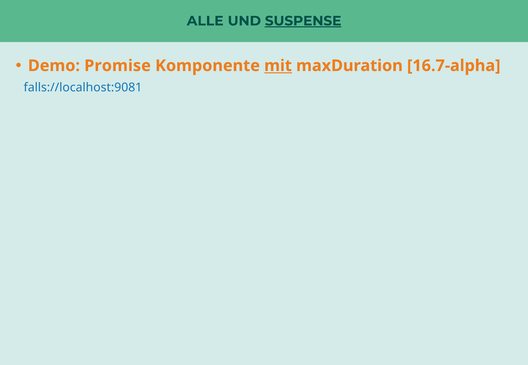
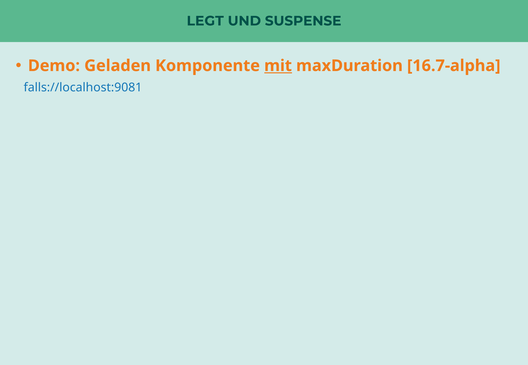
ALLE: ALLE -> LEGT
SUSPENSE underline: present -> none
Promise: Promise -> Geladen
